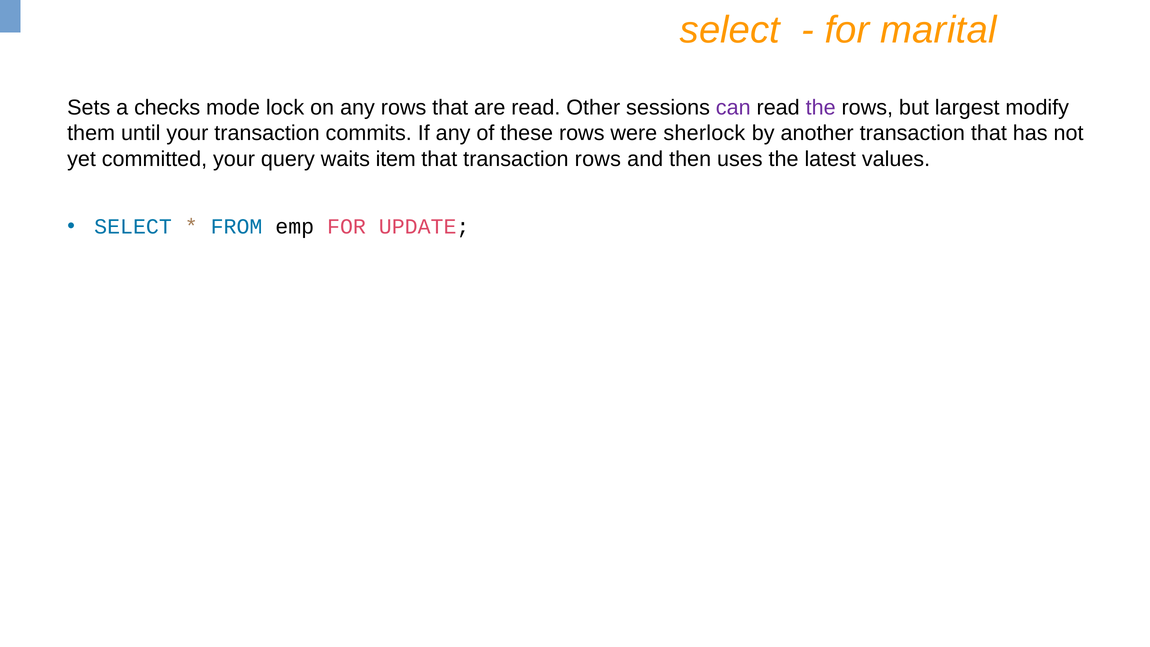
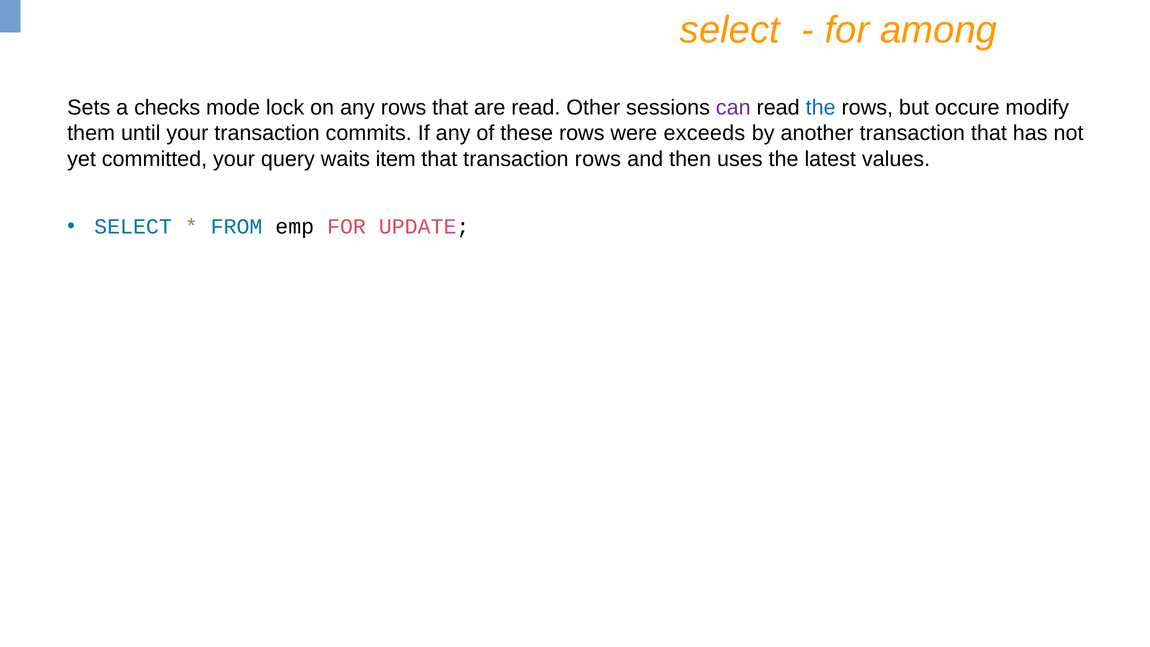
marital: marital -> among
the at (821, 107) colour: purple -> blue
largest: largest -> occure
sherlock: sherlock -> exceeds
